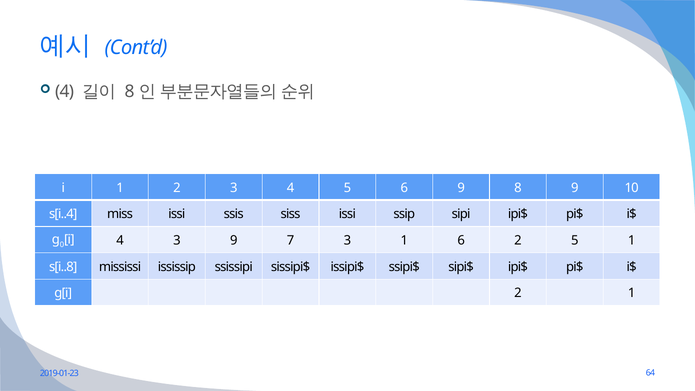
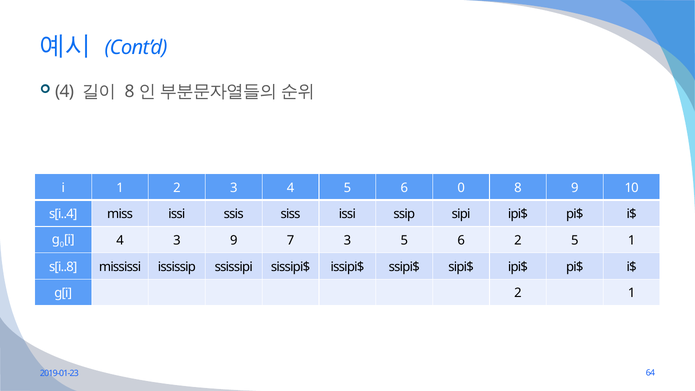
6 9: 9 -> 0
3 1: 1 -> 5
